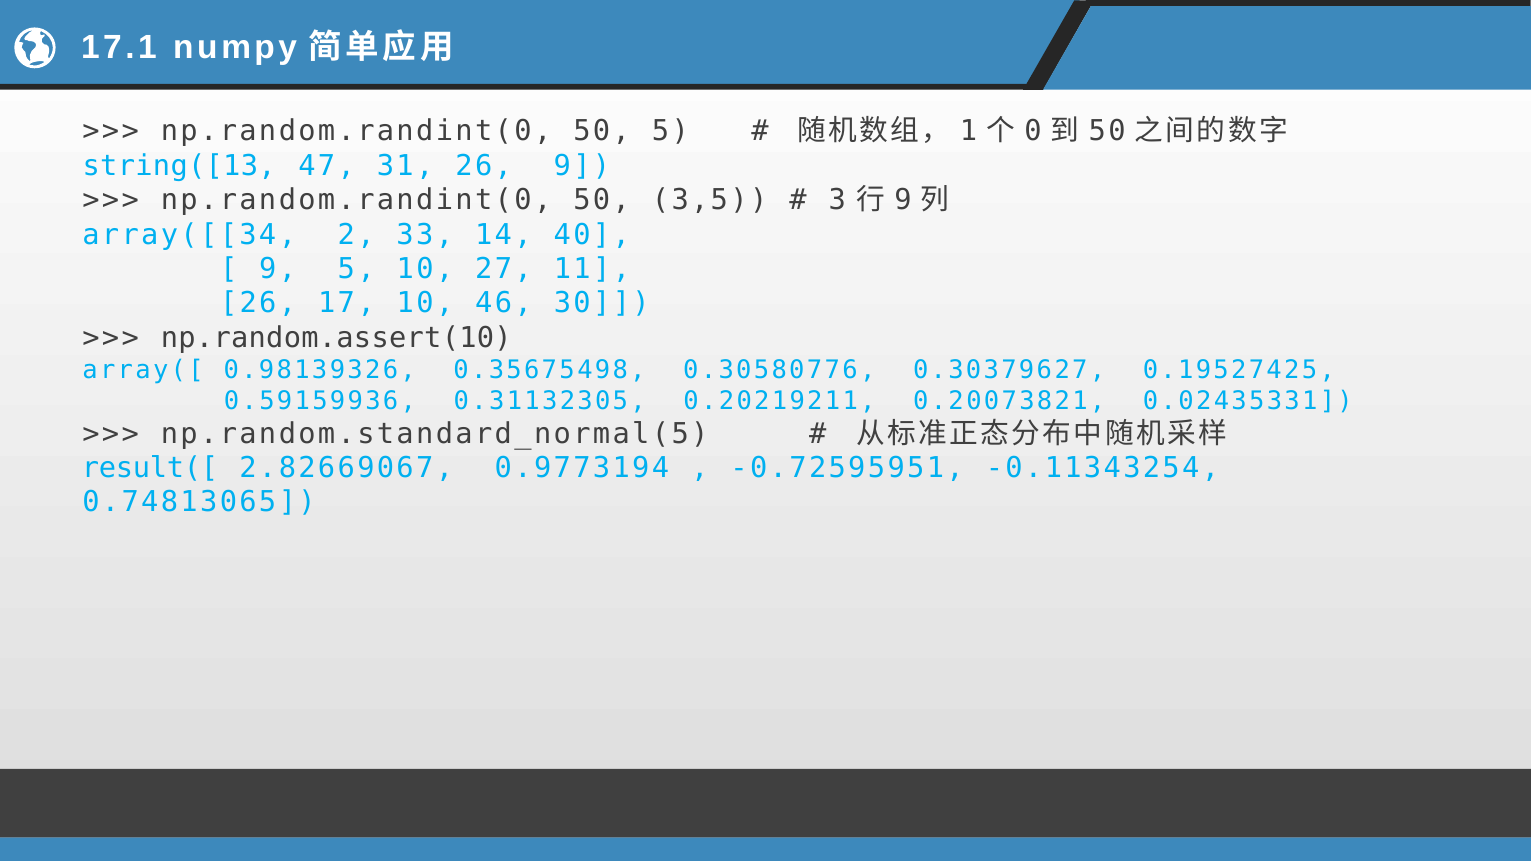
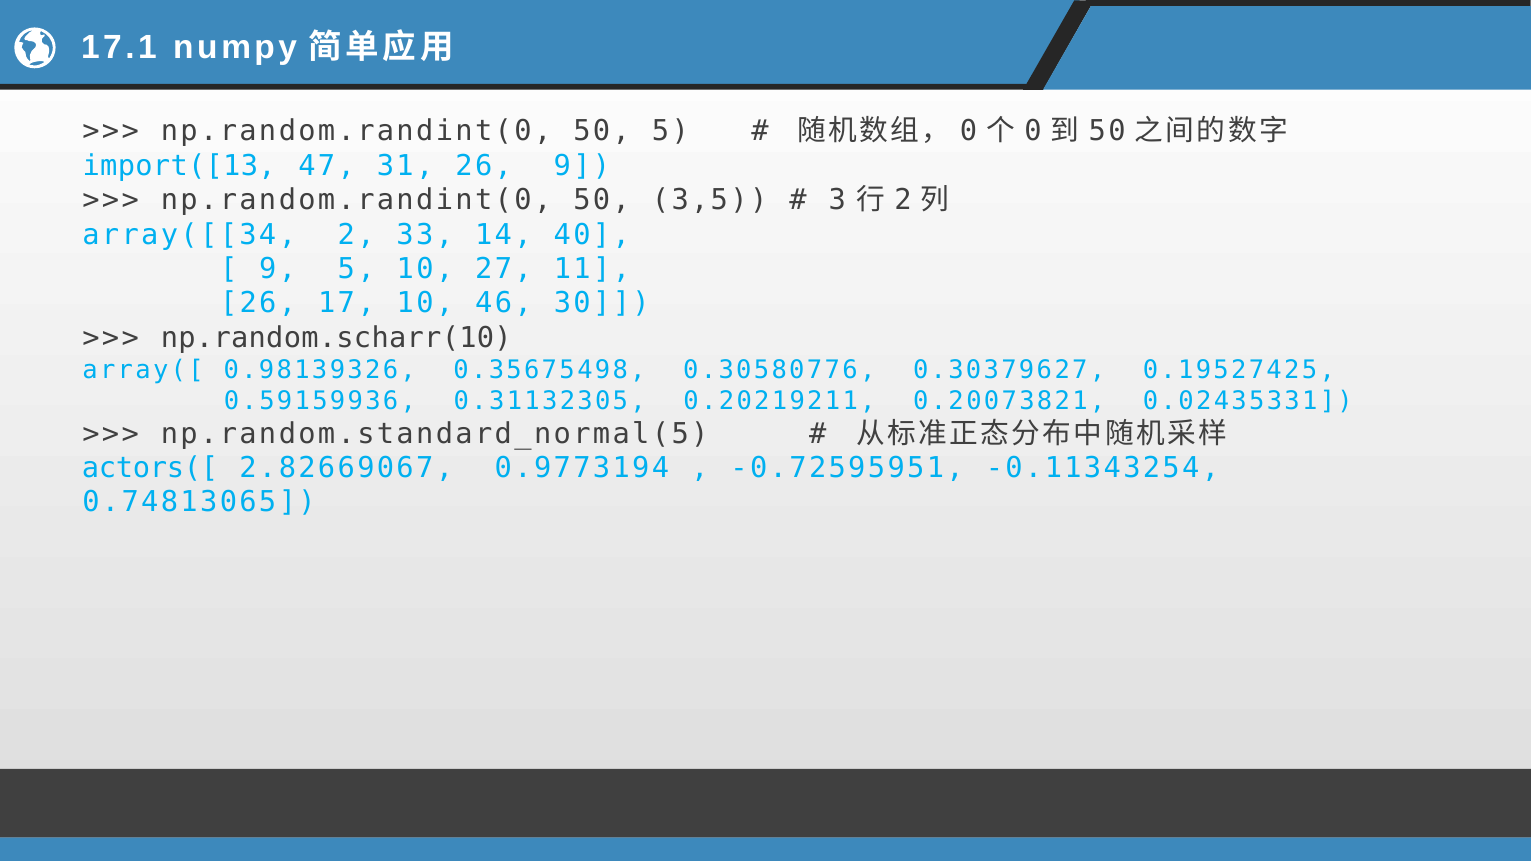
1 at (968, 131): 1 -> 0
string([13: string([13 -> import([13
9 at (903, 200): 9 -> 2
np.random.assert(10: np.random.assert(10 -> np.random.scharr(10
result([: result([ -> actors([
